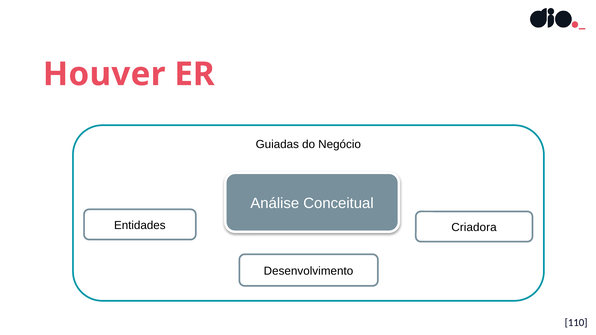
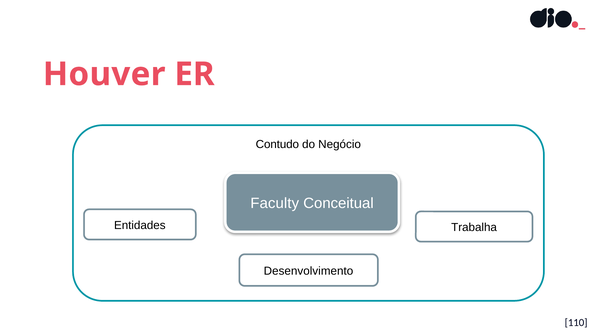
Guiadas: Guiadas -> Contudo
Análise: Análise -> Faculty
Criadora: Criadora -> Trabalha
